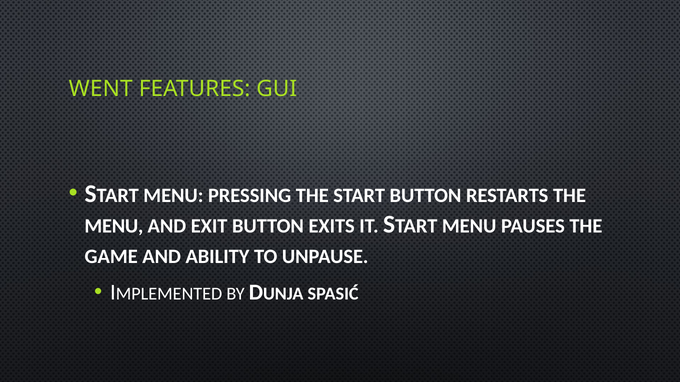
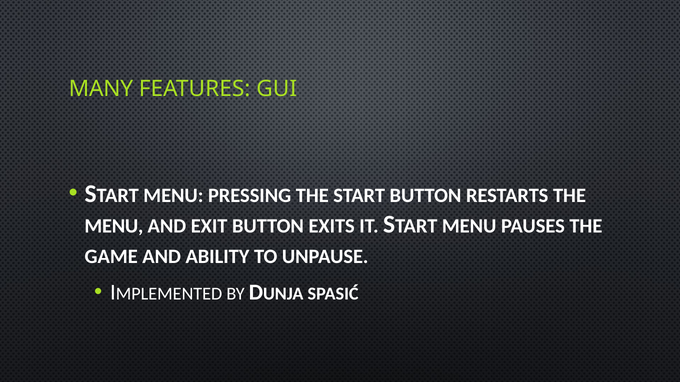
WENT: WENT -> MANY
